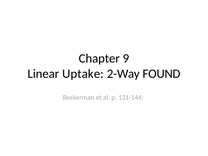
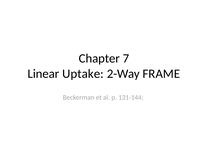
9: 9 -> 7
FOUND: FOUND -> FRAME
